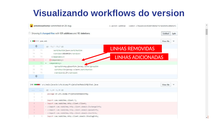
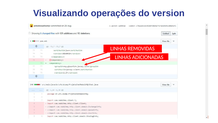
workflows: workflows -> operações
